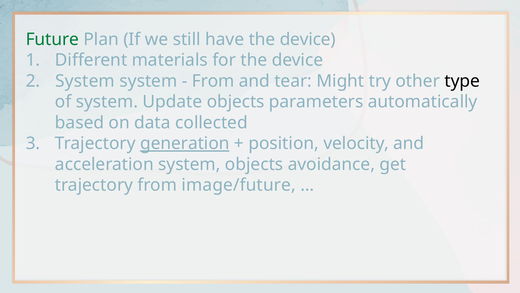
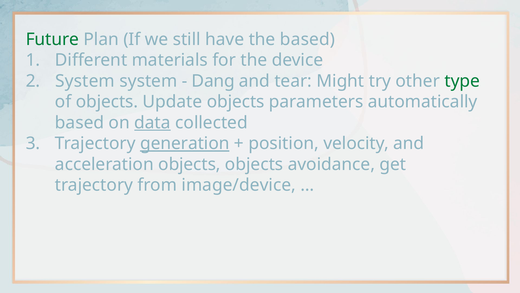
have the device: device -> based
From at (213, 81): From -> Dang
type colour: black -> green
of system: system -> objects
data underline: none -> present
acceleration system: system -> objects
image/future: image/future -> image/device
